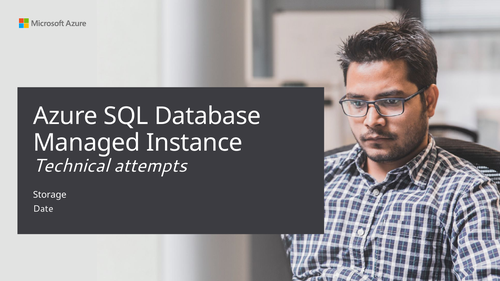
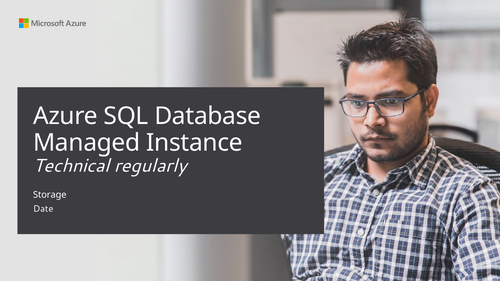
attempts: attempts -> regularly
